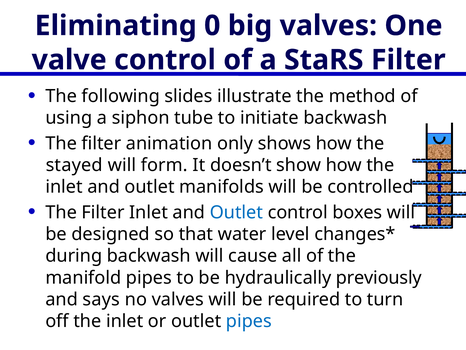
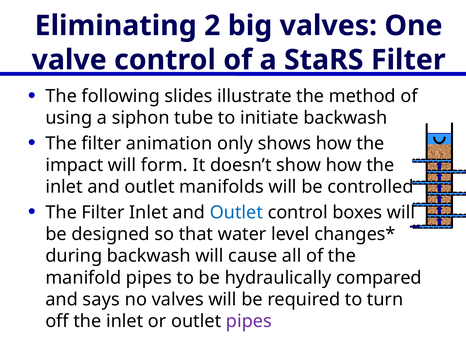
0: 0 -> 2
stayed: stayed -> impact
previously: previously -> compared
pipes at (249, 321) colour: blue -> purple
